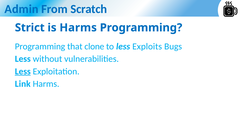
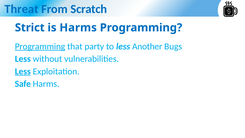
Admin: Admin -> Threat
Programming at (40, 46) underline: none -> present
clone: clone -> party
Exploits: Exploits -> Another
Link: Link -> Safe
